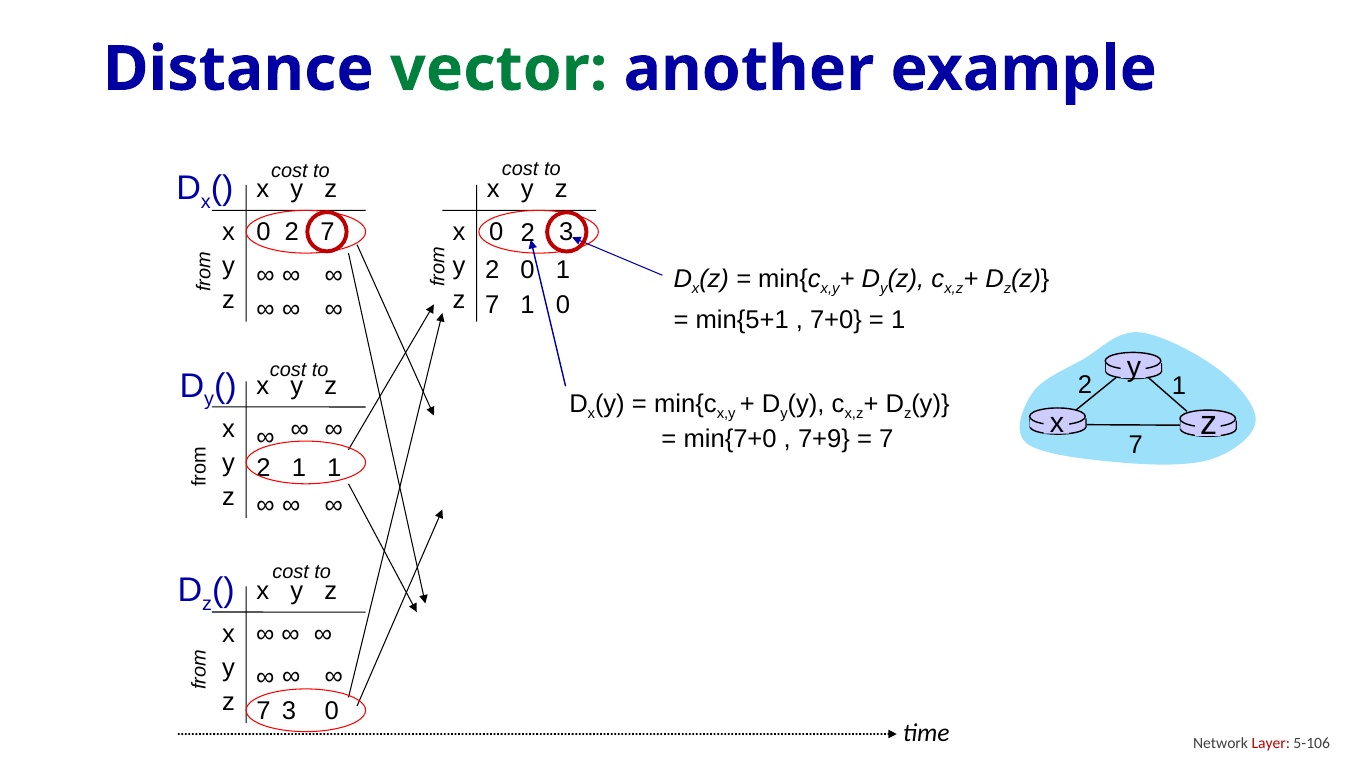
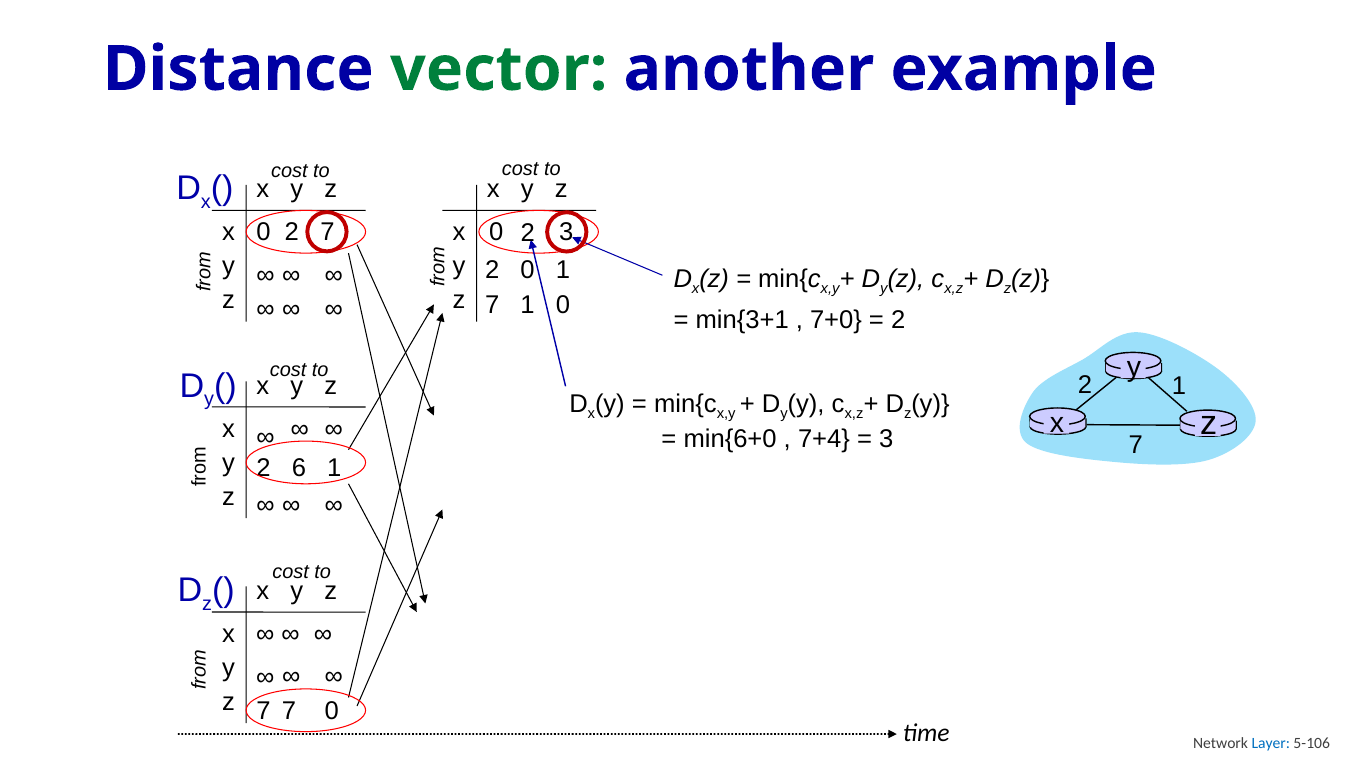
min{5+1: min{5+1 -> min{3+1
1 at (898, 320): 1 -> 2
min{7+0: min{7+0 -> min{6+0
7+9: 7+9 -> 7+4
7 at (886, 438): 7 -> 3
2 1: 1 -> 6
7 3: 3 -> 7
Layer colour: red -> blue
